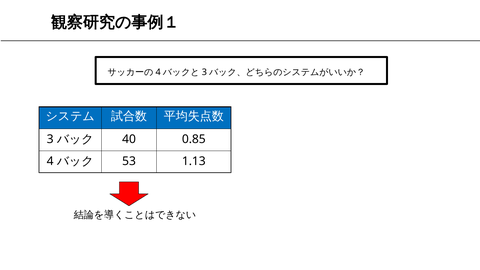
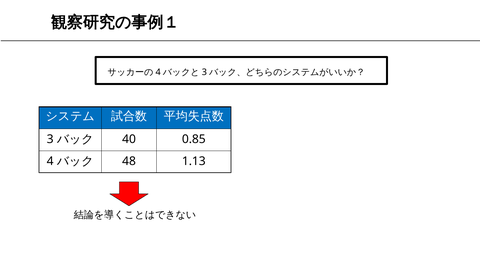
53: 53 -> 48
